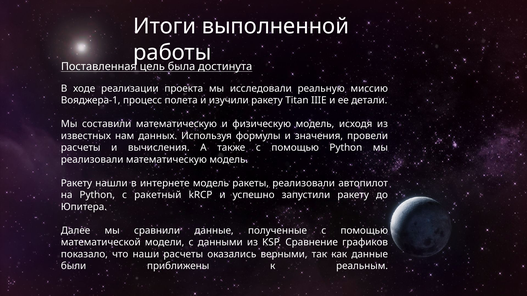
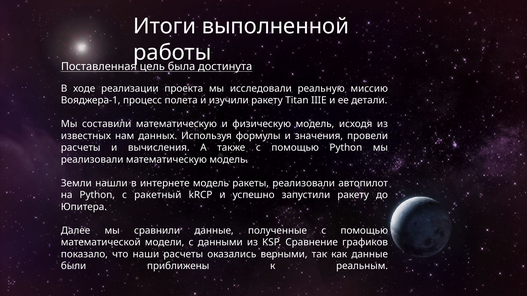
Ракету at (76, 183): Ракету -> Земли
